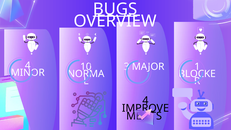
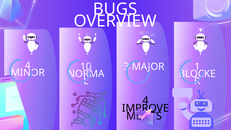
BUGS underline: present -> none
